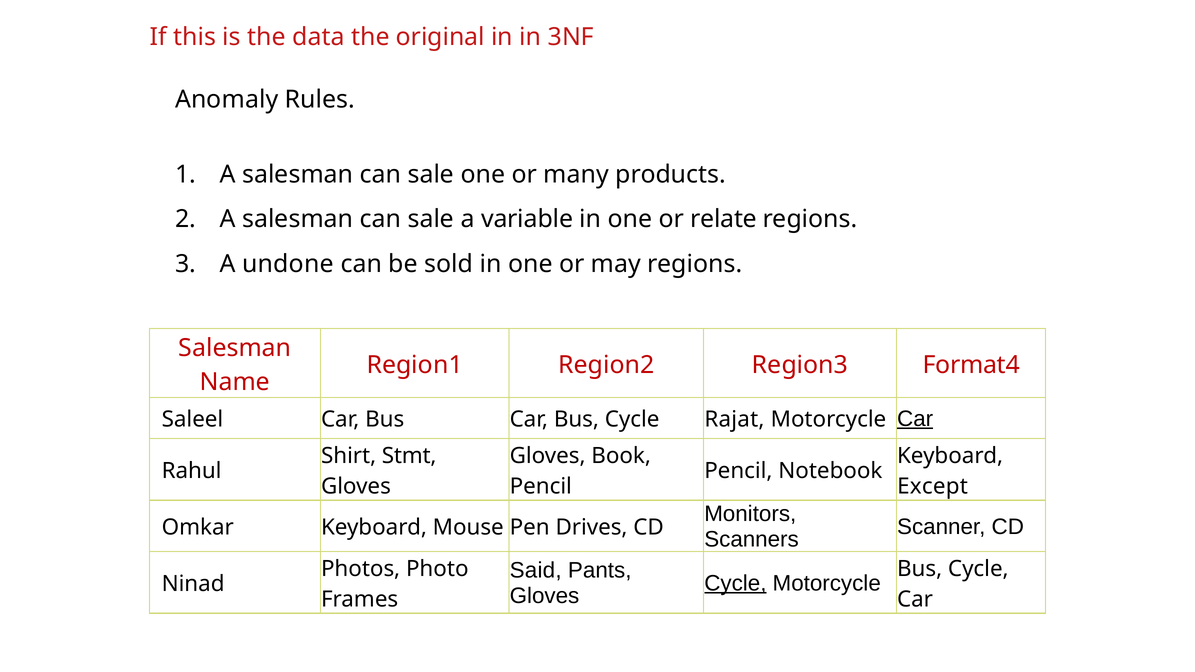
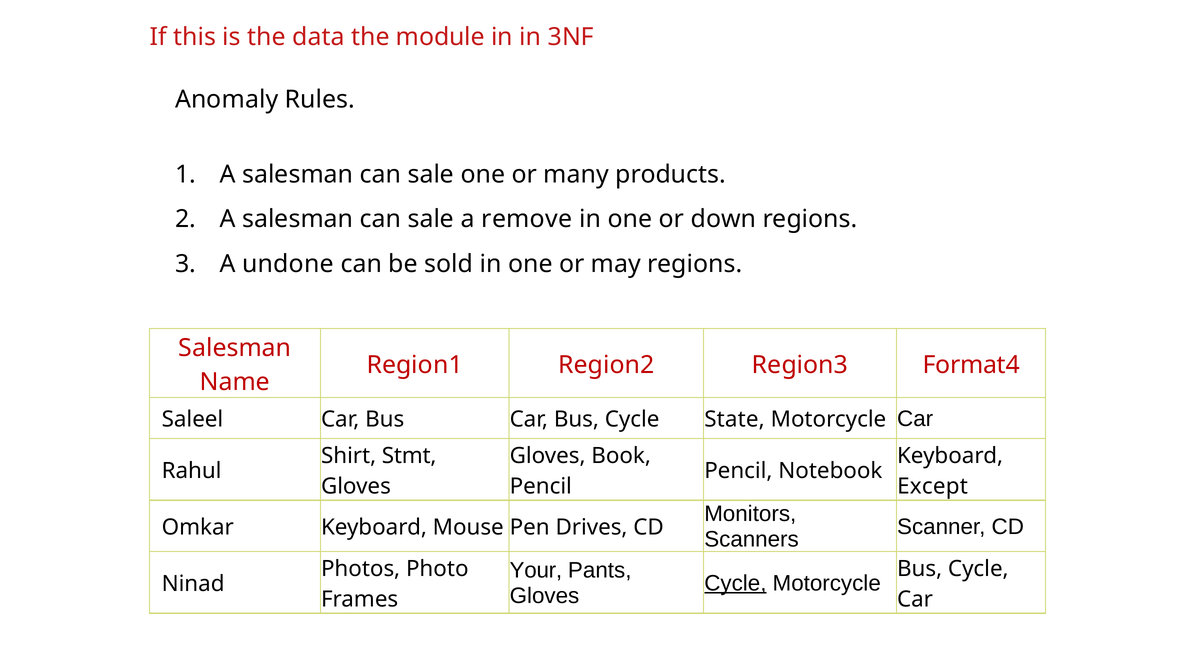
original: original -> module
variable: variable -> remove
relate: relate -> down
Rajat: Rajat -> State
Car at (915, 419) underline: present -> none
Said: Said -> Your
